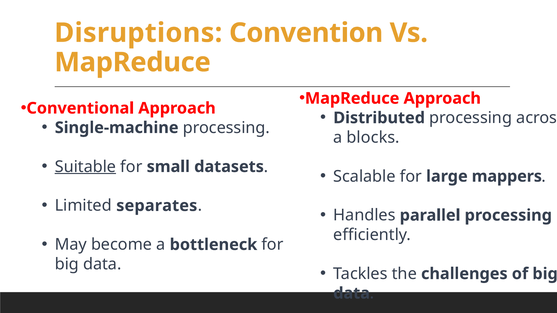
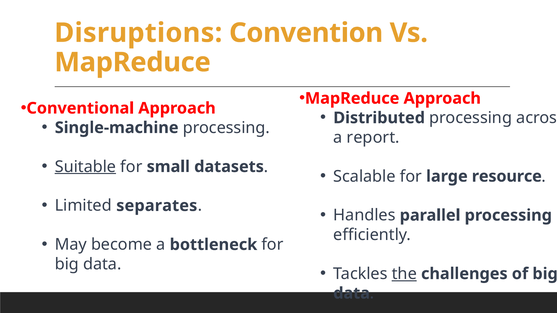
blocks: blocks -> report
mappers: mappers -> resource
the underline: none -> present
